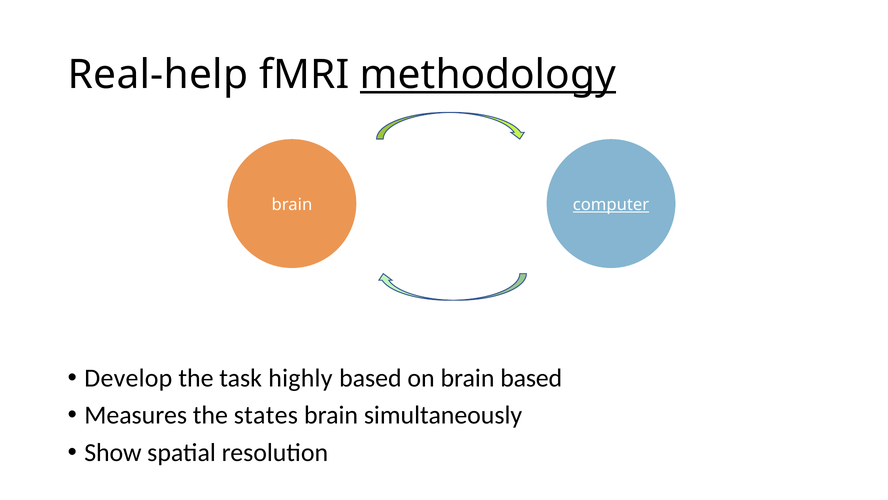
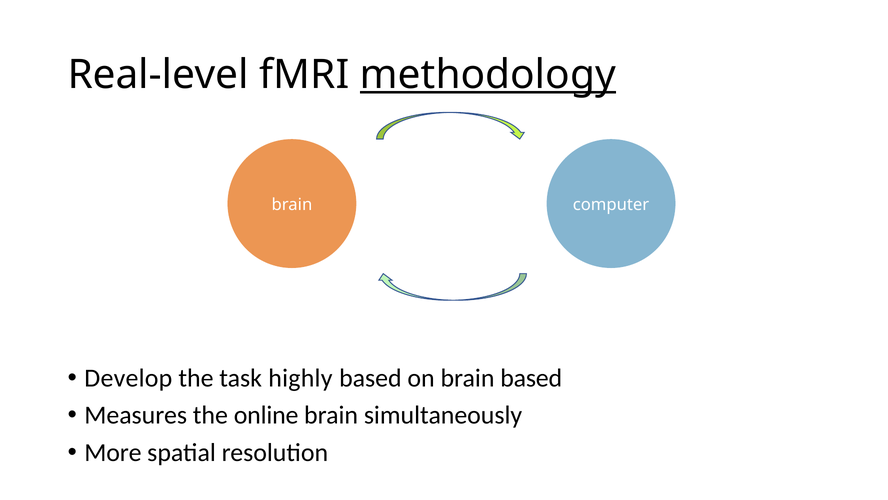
Real-help: Real-help -> Real-level
computer underline: present -> none
states: states -> online
Show: Show -> More
